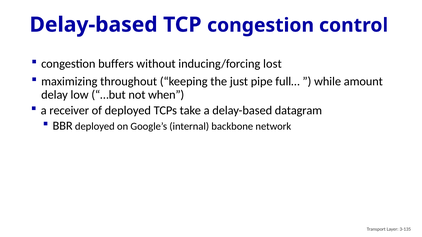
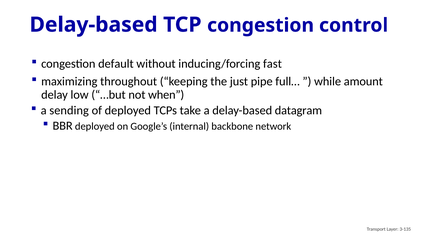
buffers: buffers -> default
lost: lost -> fast
receiver: receiver -> sending
